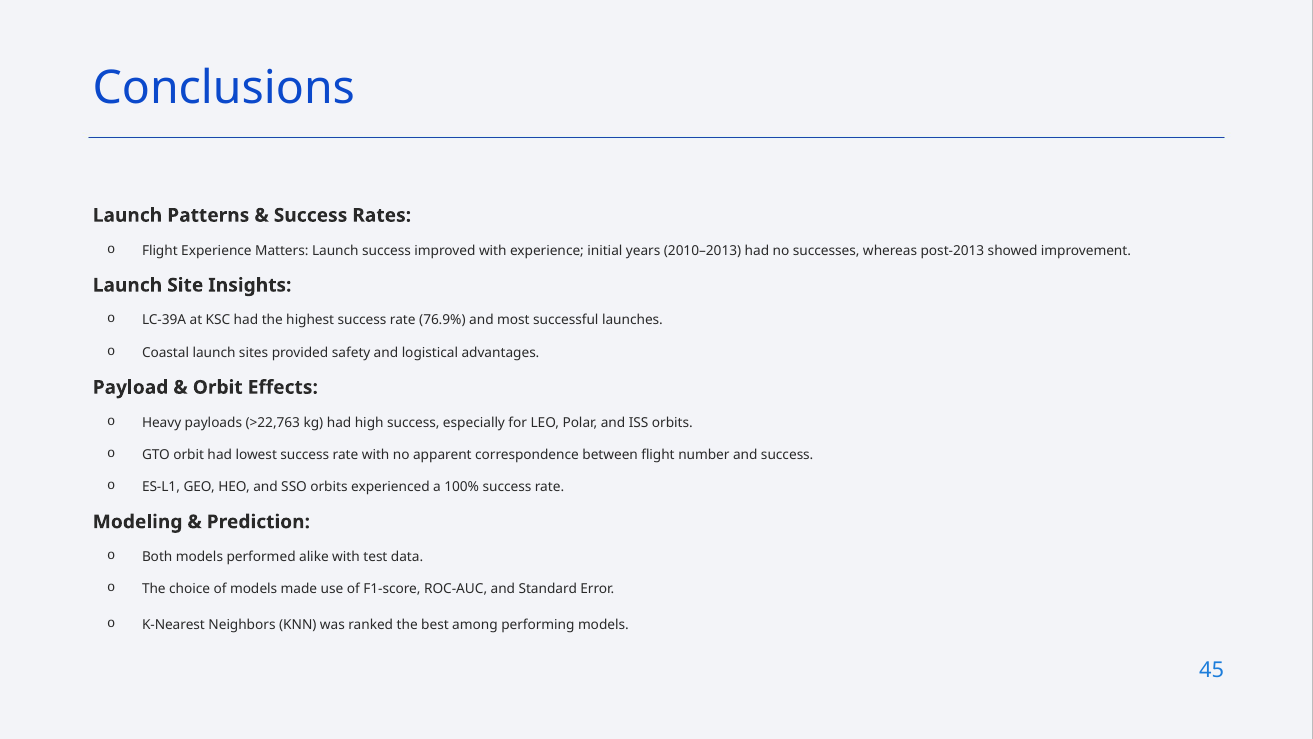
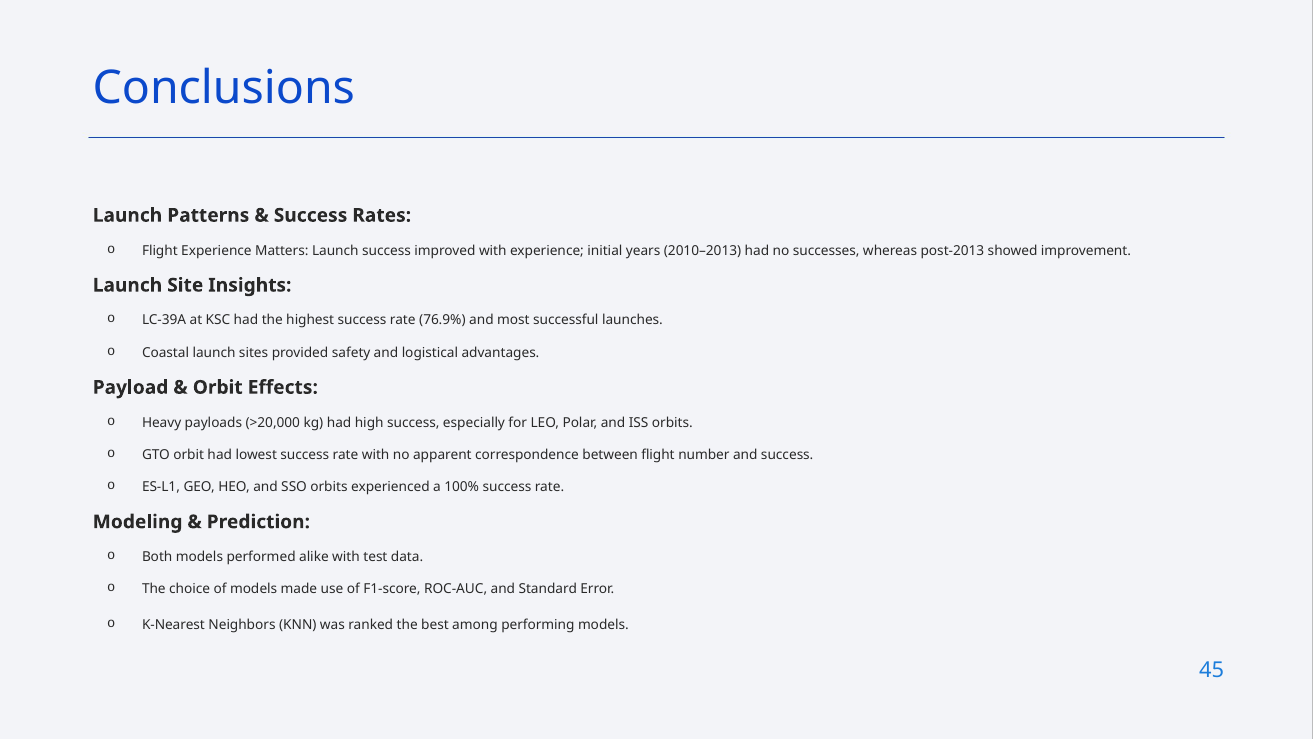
>22,763: >22,763 -> >20,000
